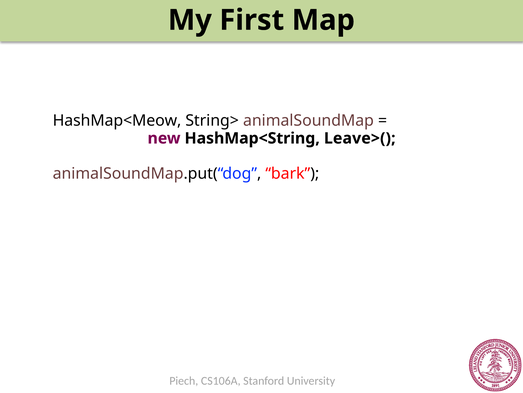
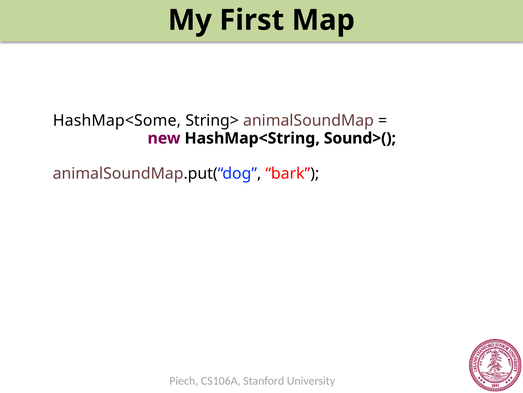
HashMap<Meow: HashMap<Meow -> HashMap<Some
Leave>(: Leave>( -> Sound>(
